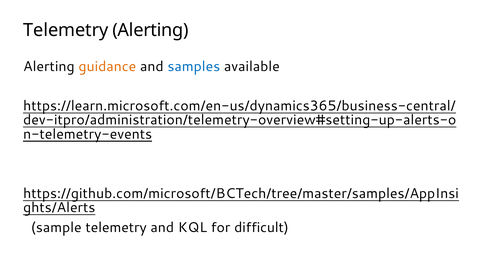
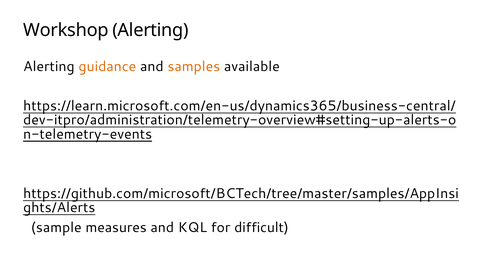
Telemetry at (66, 30): Telemetry -> Workshop
samples colour: blue -> orange
sample telemetry: telemetry -> measures
